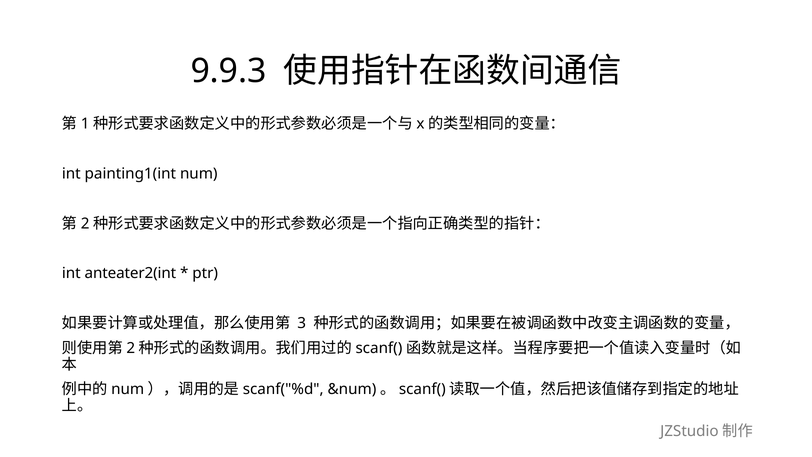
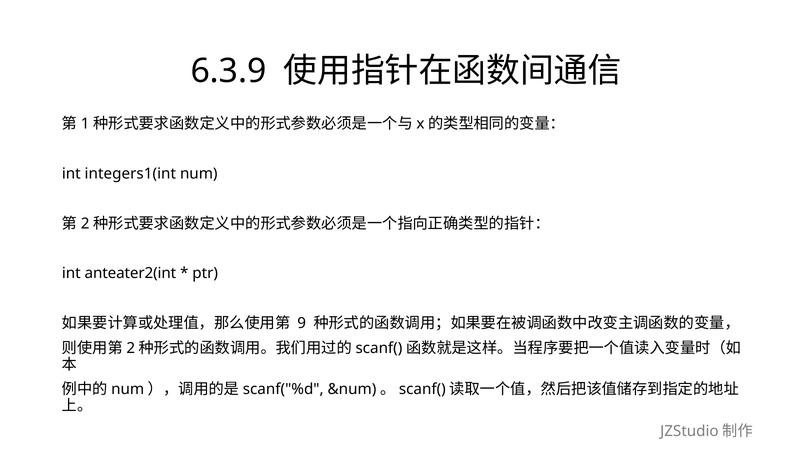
9.9.3: 9.9.3 -> 6.3.9
painting1(int: painting1(int -> integers1(int
3: 3 -> 9
